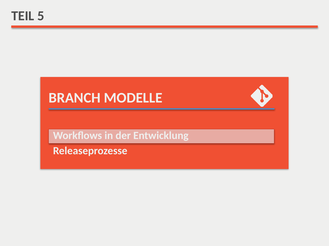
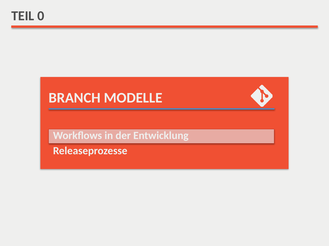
5: 5 -> 0
